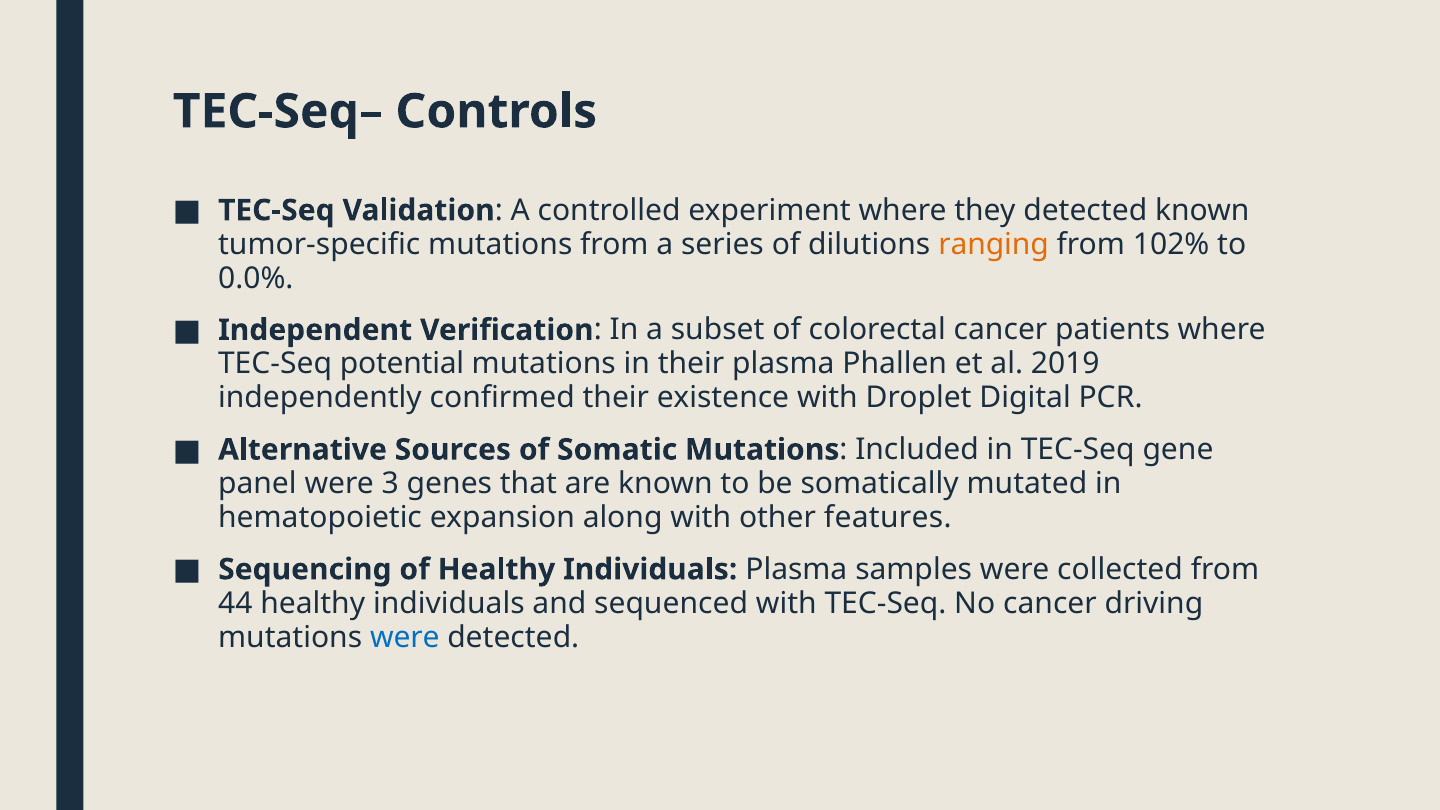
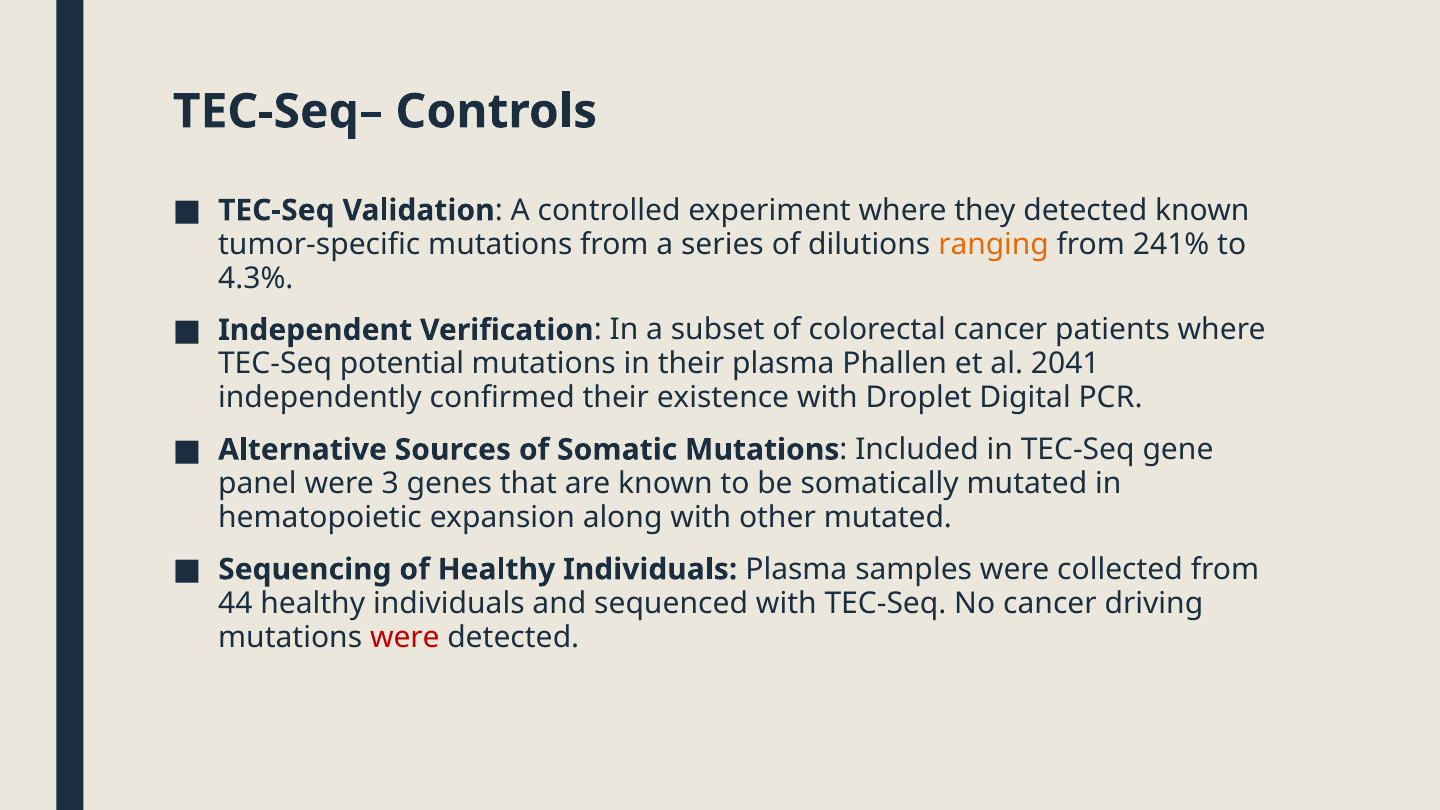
102%: 102% -> 241%
0.0%: 0.0% -> 4.3%
2019: 2019 -> 2041
other features: features -> mutated
were at (405, 637) colour: blue -> red
